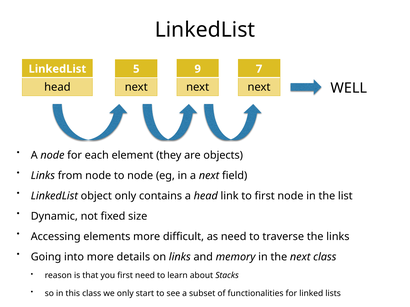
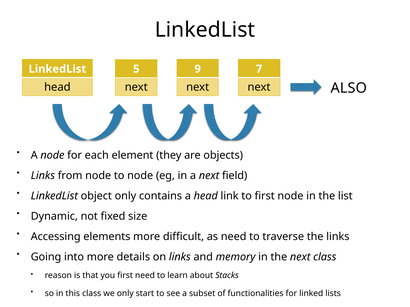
WELL: WELL -> ALSO
